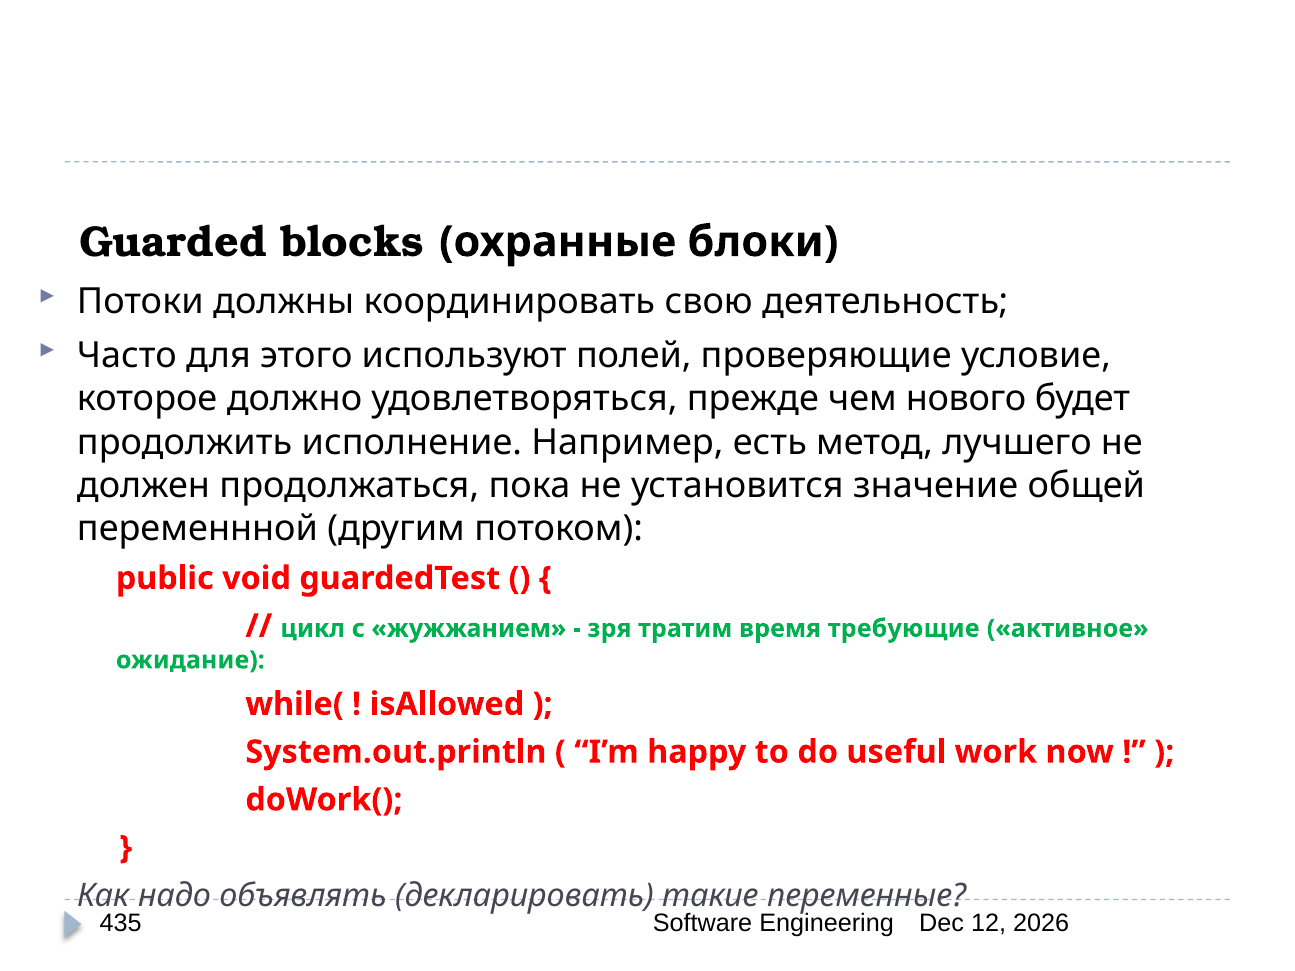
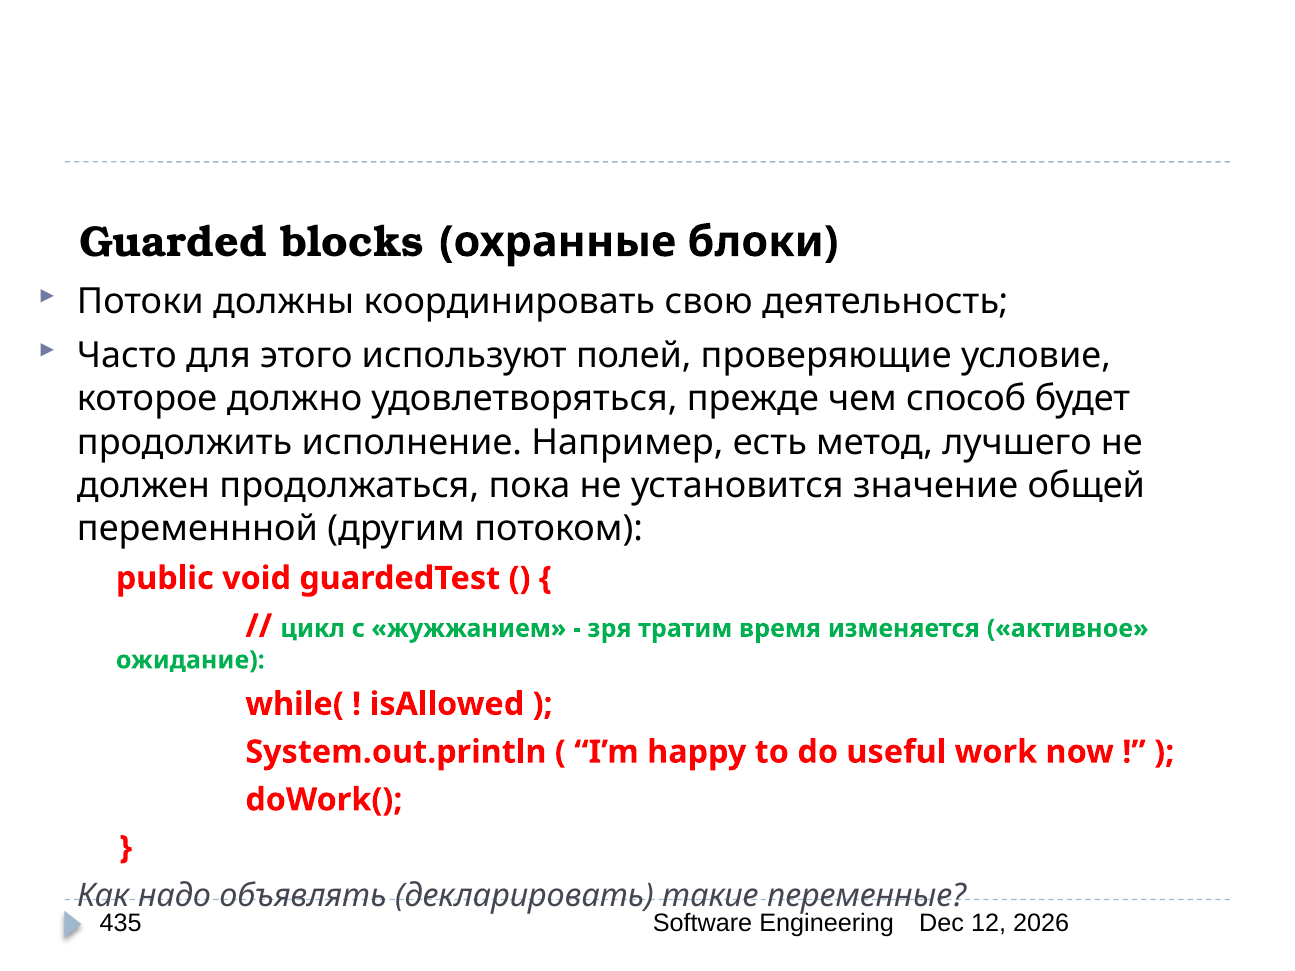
нового: нового -> способ
требующие: требующие -> изменяется
